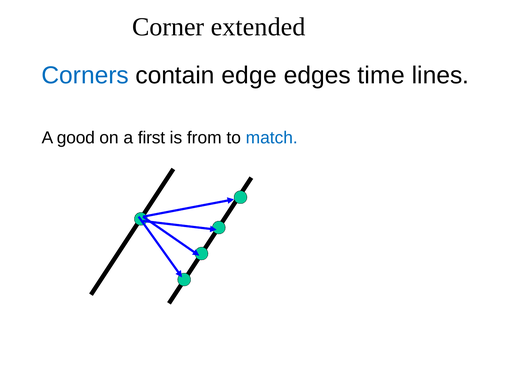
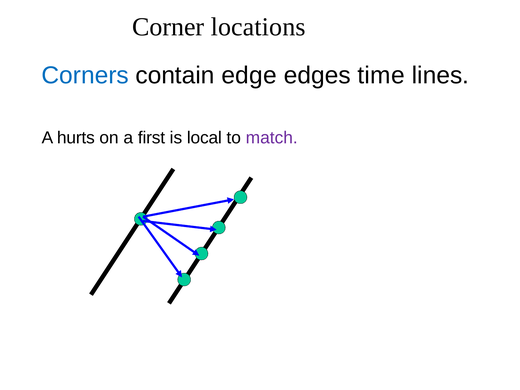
extended: extended -> locations
good: good -> hurts
from: from -> local
match colour: blue -> purple
